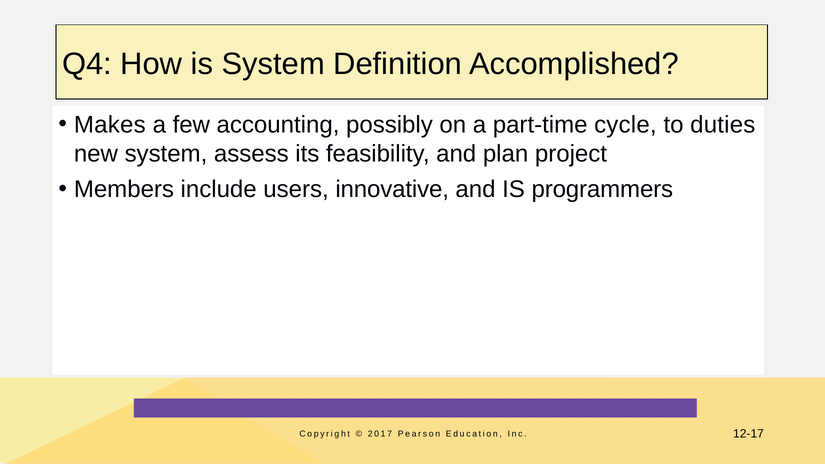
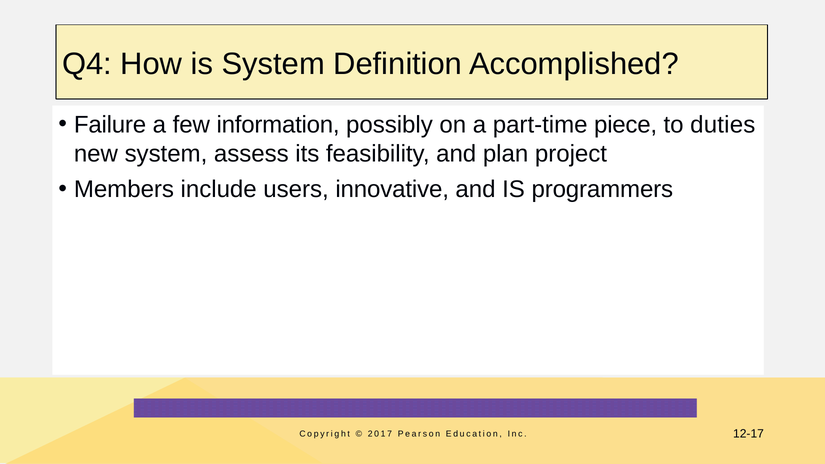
Makes: Makes -> Failure
accounting: accounting -> information
cycle: cycle -> piece
